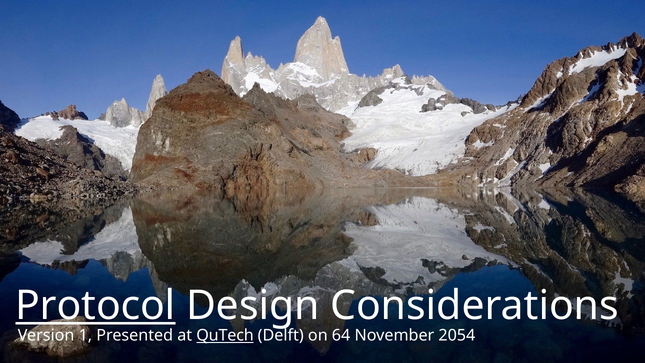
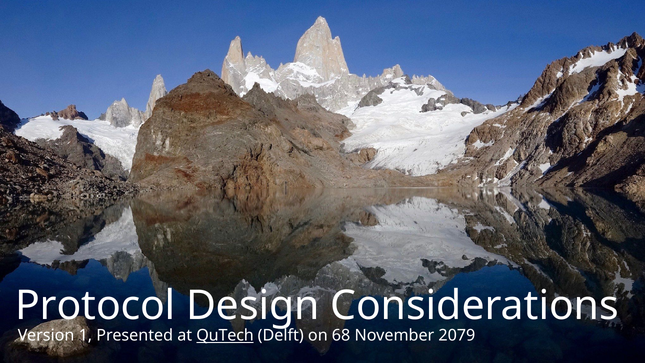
Protocol underline: present -> none
64: 64 -> 68
2054: 2054 -> 2079
